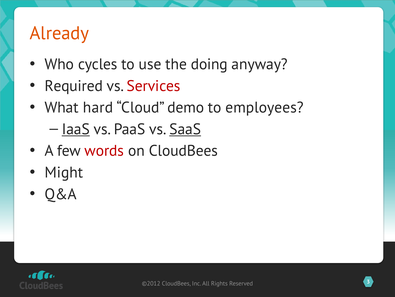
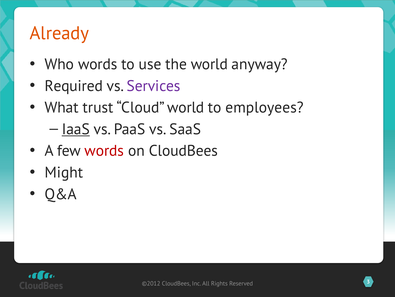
Who cycles: cycles -> words
the doing: doing -> world
Services colour: red -> purple
hard: hard -> trust
Cloud demo: demo -> world
SaaS underline: present -> none
